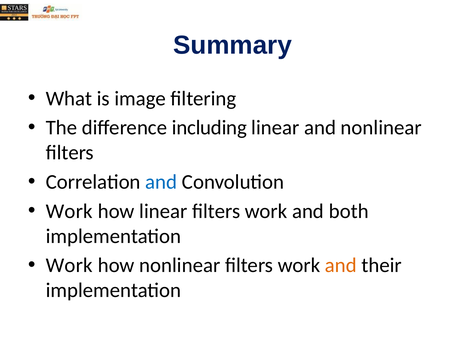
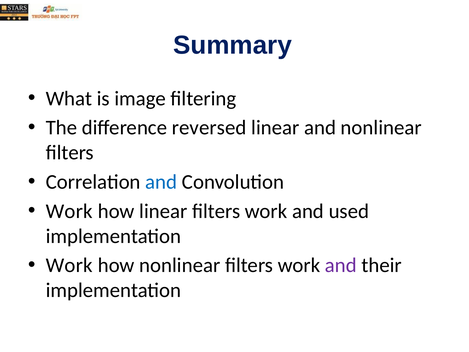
including: including -> reversed
both: both -> used
and at (341, 265) colour: orange -> purple
